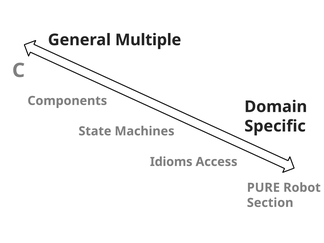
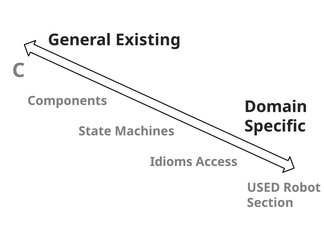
Multiple: Multiple -> Existing
PURE: PURE -> USED
